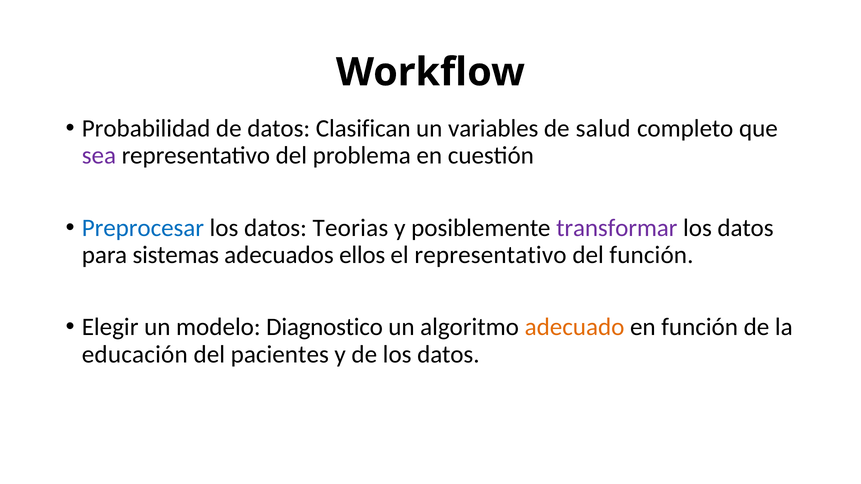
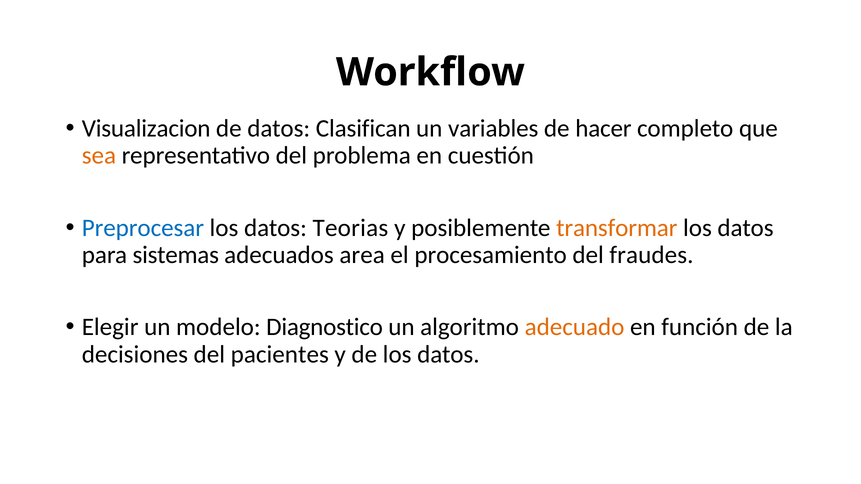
Probabilidad: Probabilidad -> Visualizacion
salud: salud -> hacer
sea colour: purple -> orange
transformar colour: purple -> orange
ellos: ellos -> area
el representativo: representativo -> procesamiento
del función: función -> fraudes
educación: educación -> decisiones
